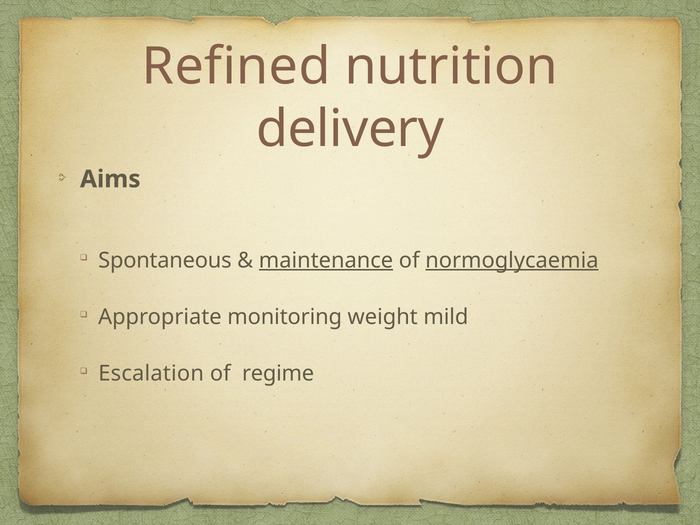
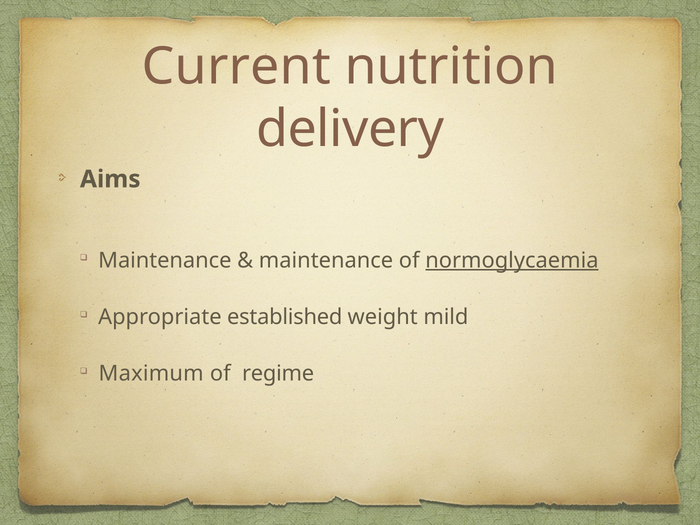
Refined: Refined -> Current
Spontaneous at (165, 260): Spontaneous -> Maintenance
maintenance at (326, 260) underline: present -> none
monitoring: monitoring -> established
Escalation: Escalation -> Maximum
